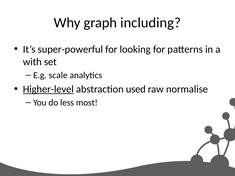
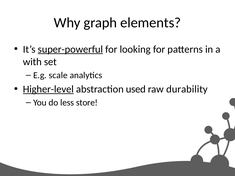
including: including -> elements
super-powerful underline: none -> present
normalise: normalise -> durability
most: most -> store
